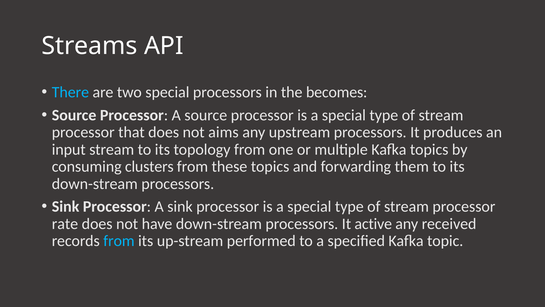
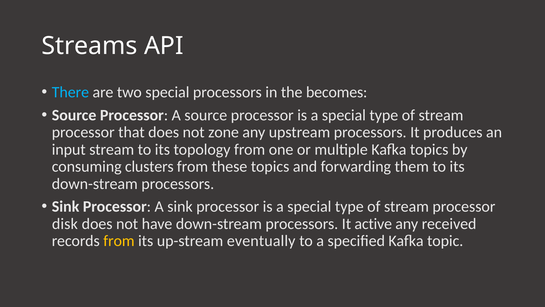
aims: aims -> zone
rate: rate -> disk
from at (119, 241) colour: light blue -> yellow
performed: performed -> eventually
